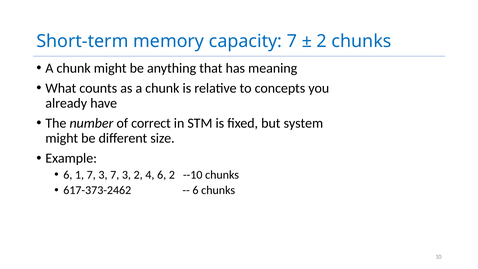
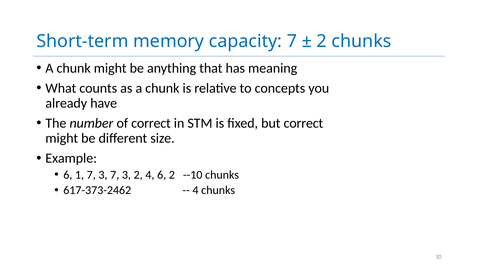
but system: system -> correct
6 at (195, 190): 6 -> 4
